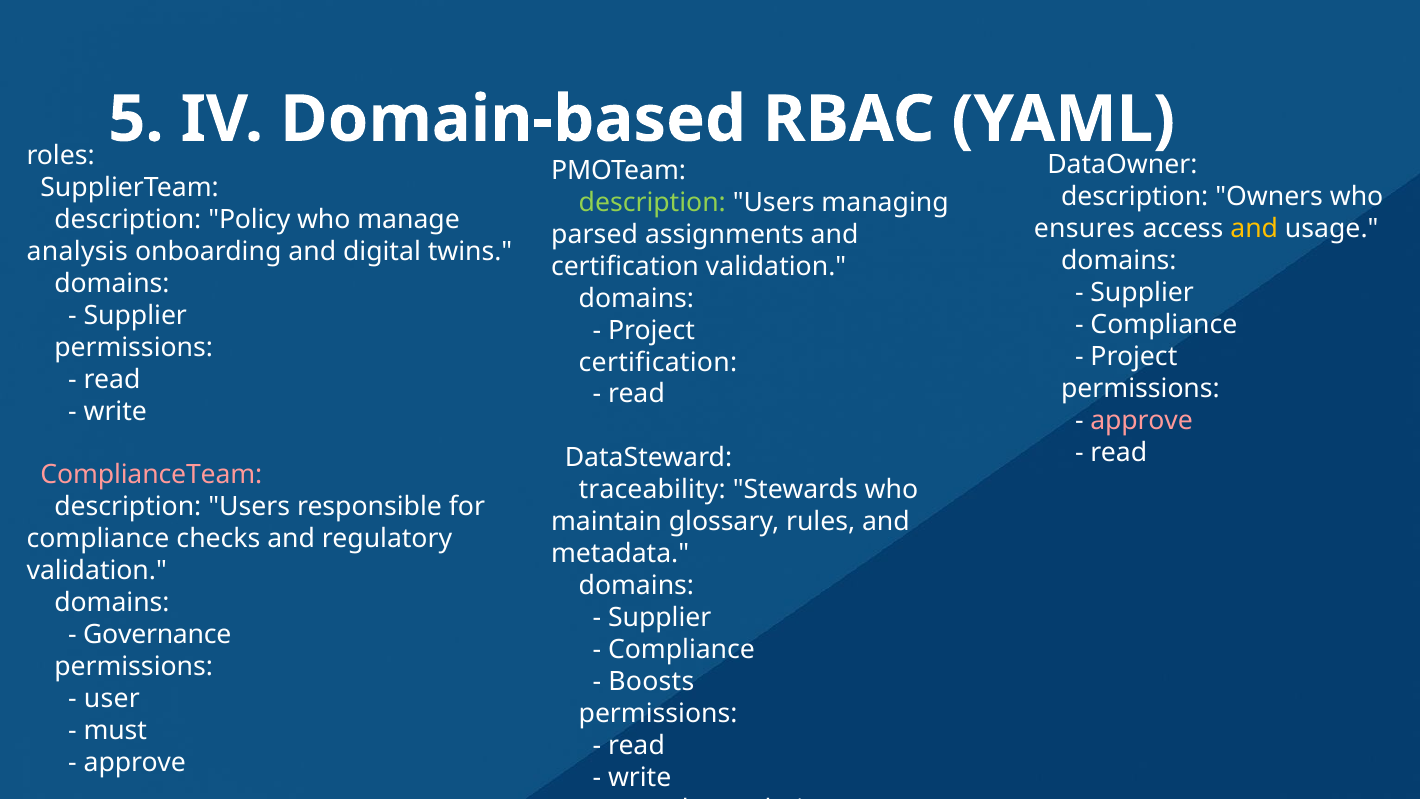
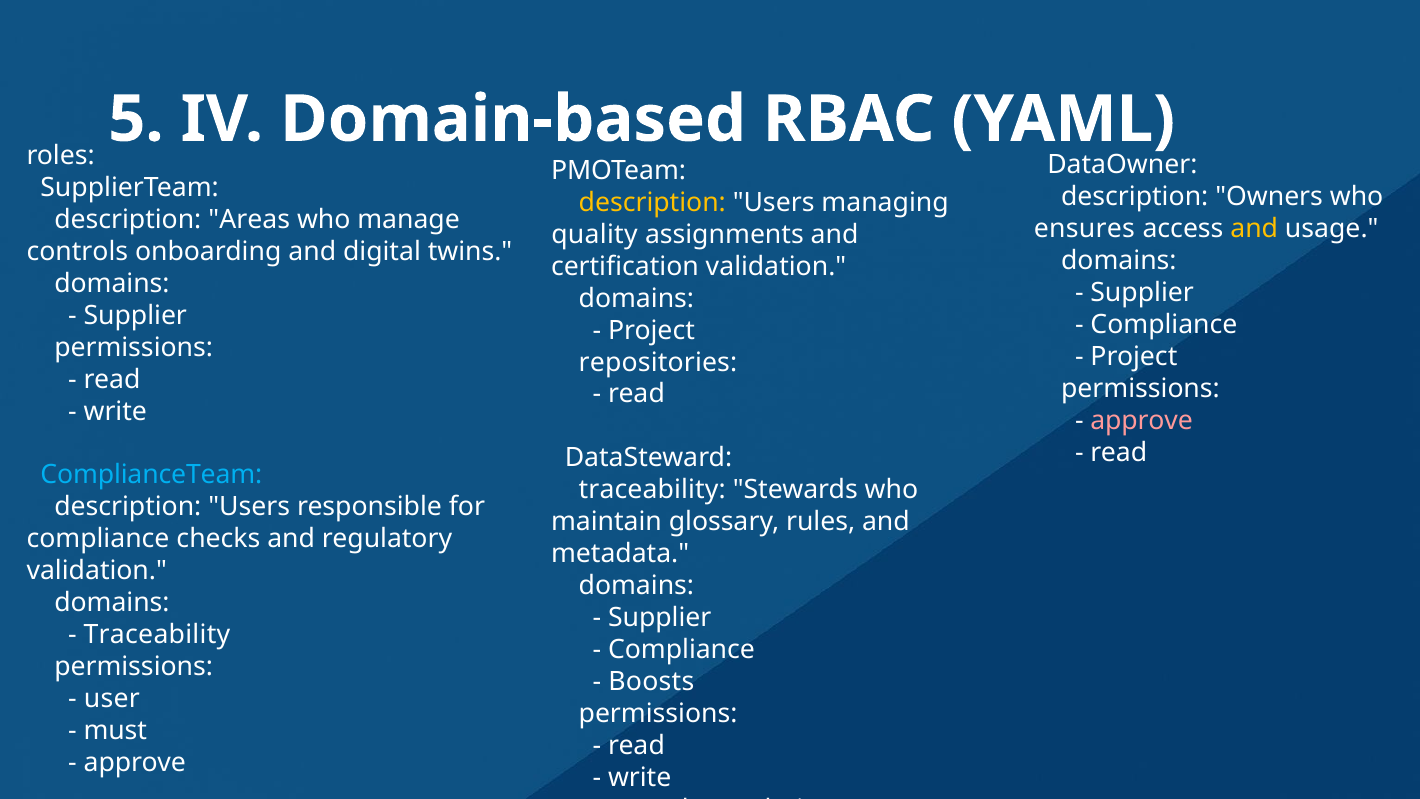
description at (652, 202) colour: light green -> yellow
Policy: Policy -> Areas
parsed: parsed -> quality
analysis: analysis -> controls
certification at (658, 362): certification -> repositories
ComplianceTeam colour: pink -> light blue
Governance at (157, 635): Governance -> Traceability
